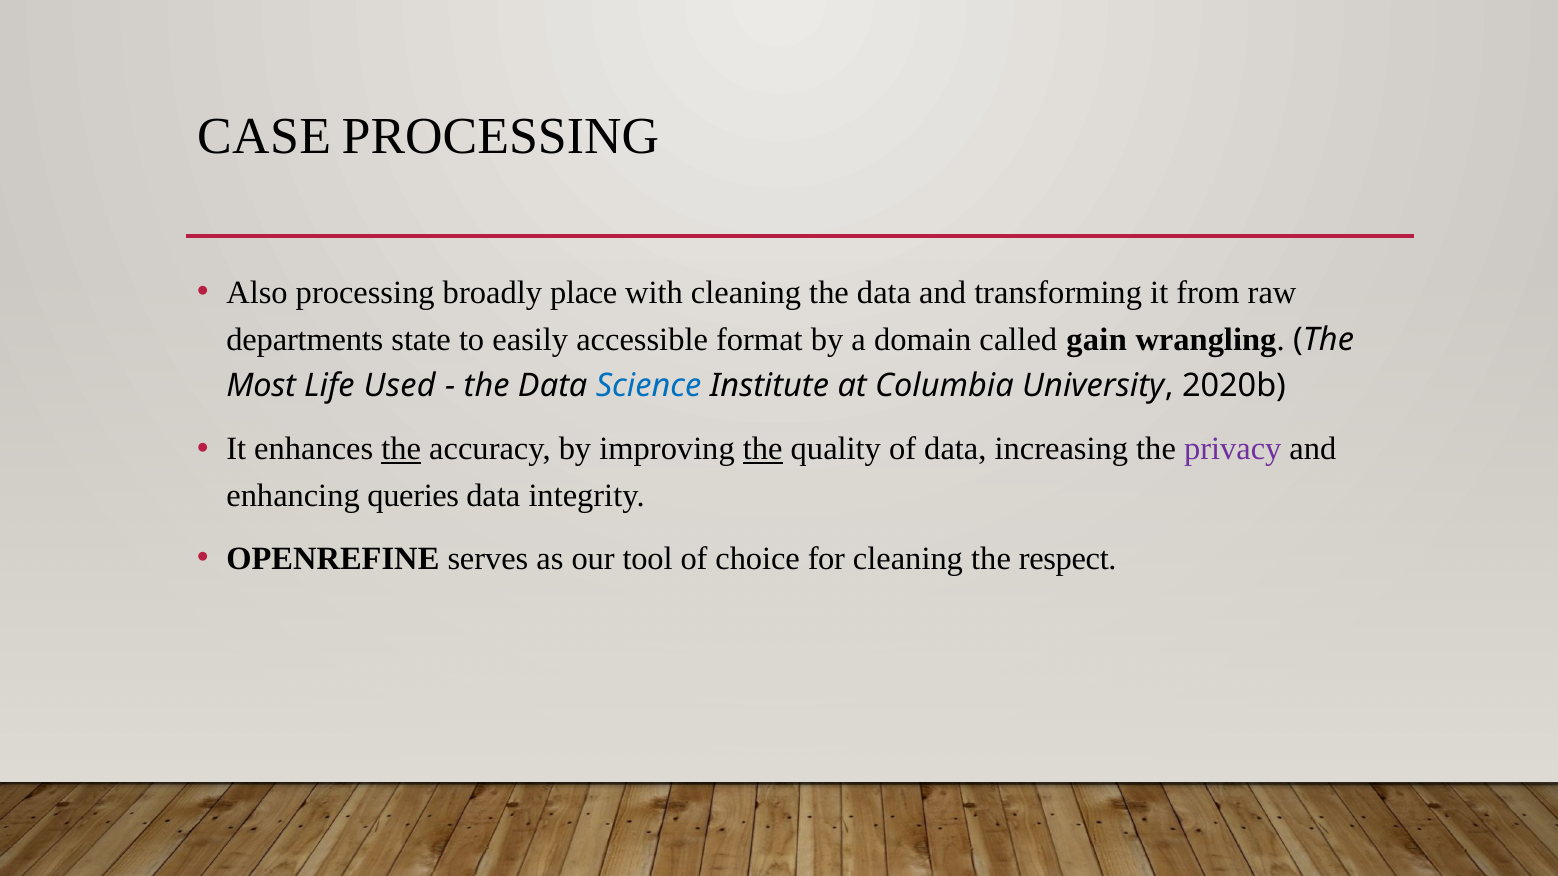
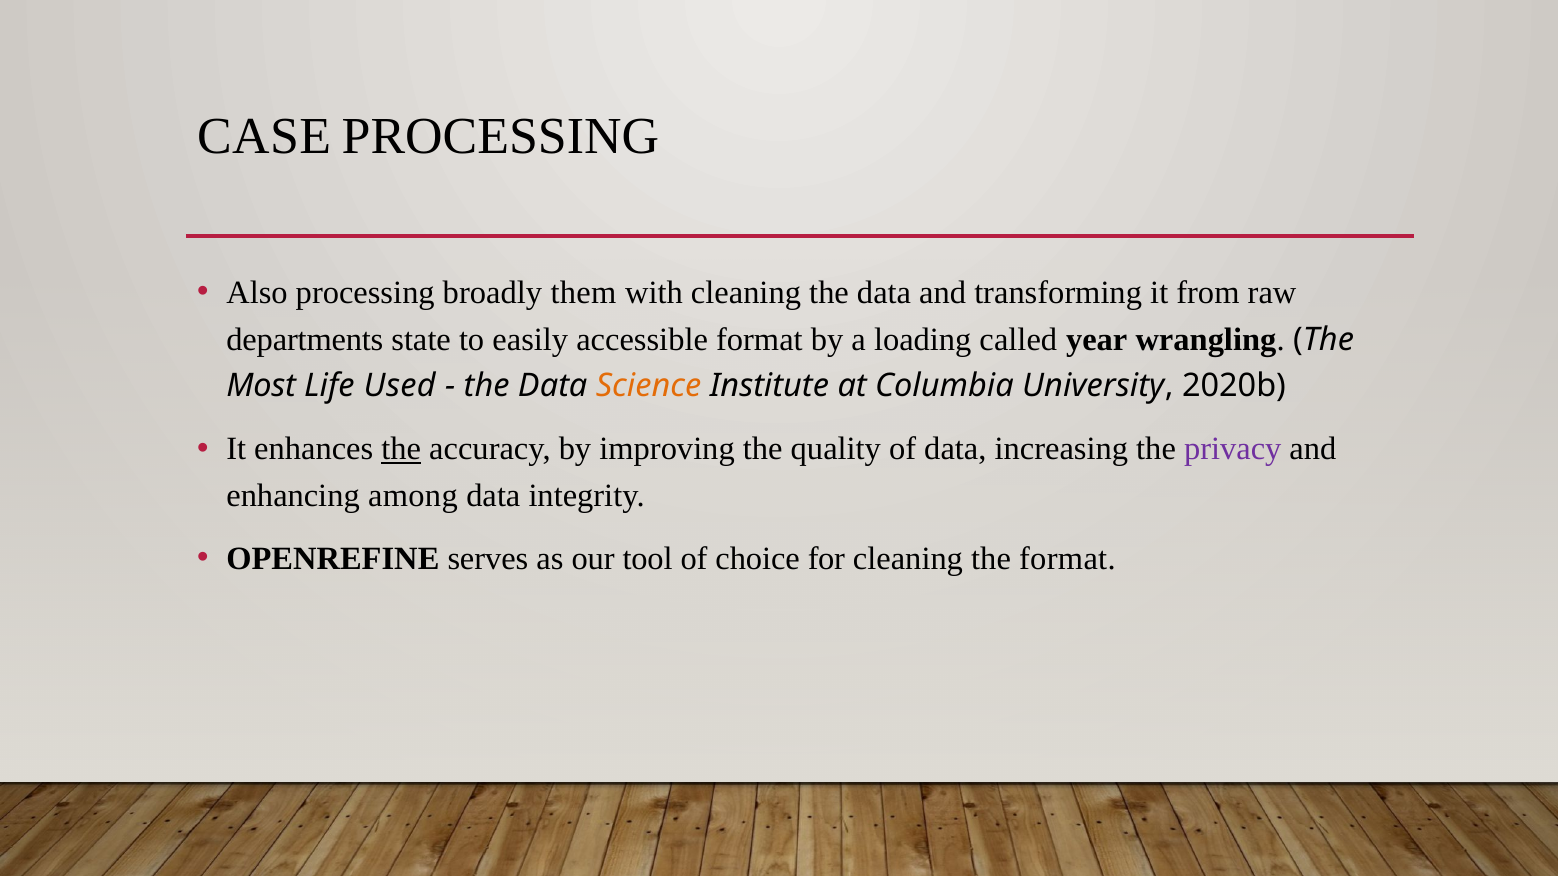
place: place -> them
domain: domain -> loading
gain: gain -> year
Science colour: blue -> orange
the at (763, 449) underline: present -> none
queries: queries -> among
the respect: respect -> format
